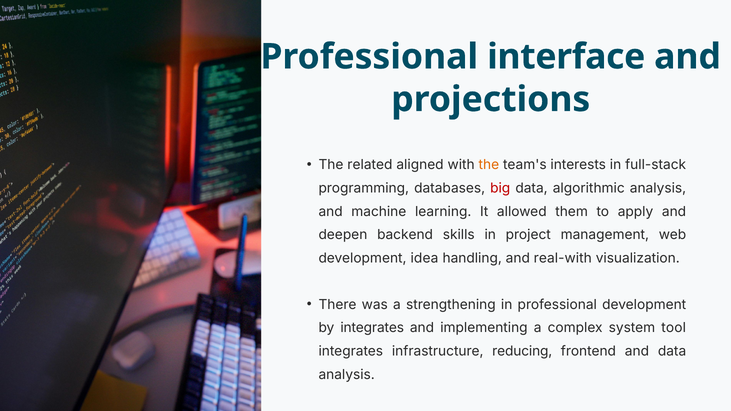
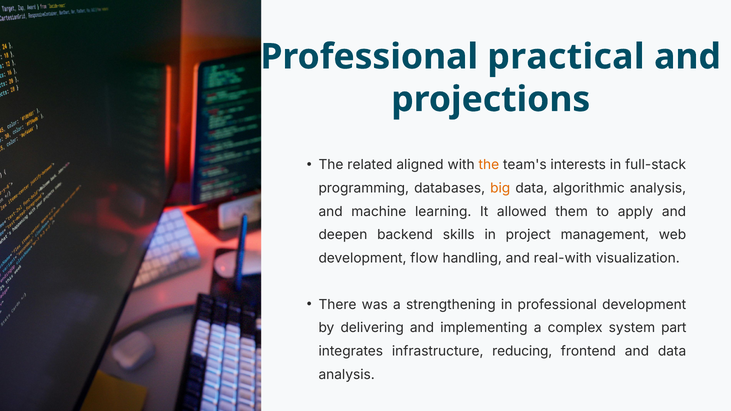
interface: interface -> practical
big colour: red -> orange
idea: idea -> flow
by integrates: integrates -> delivering
tool: tool -> part
